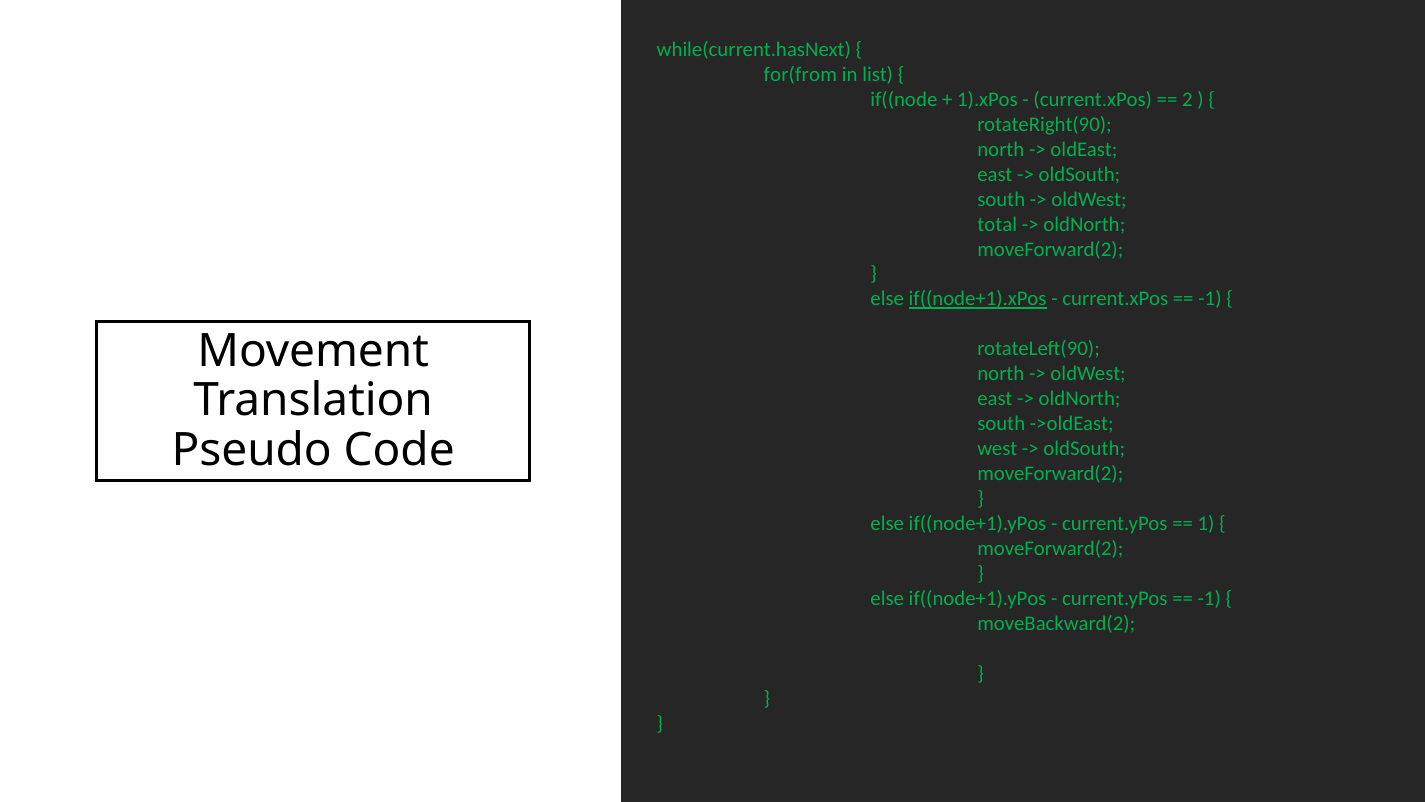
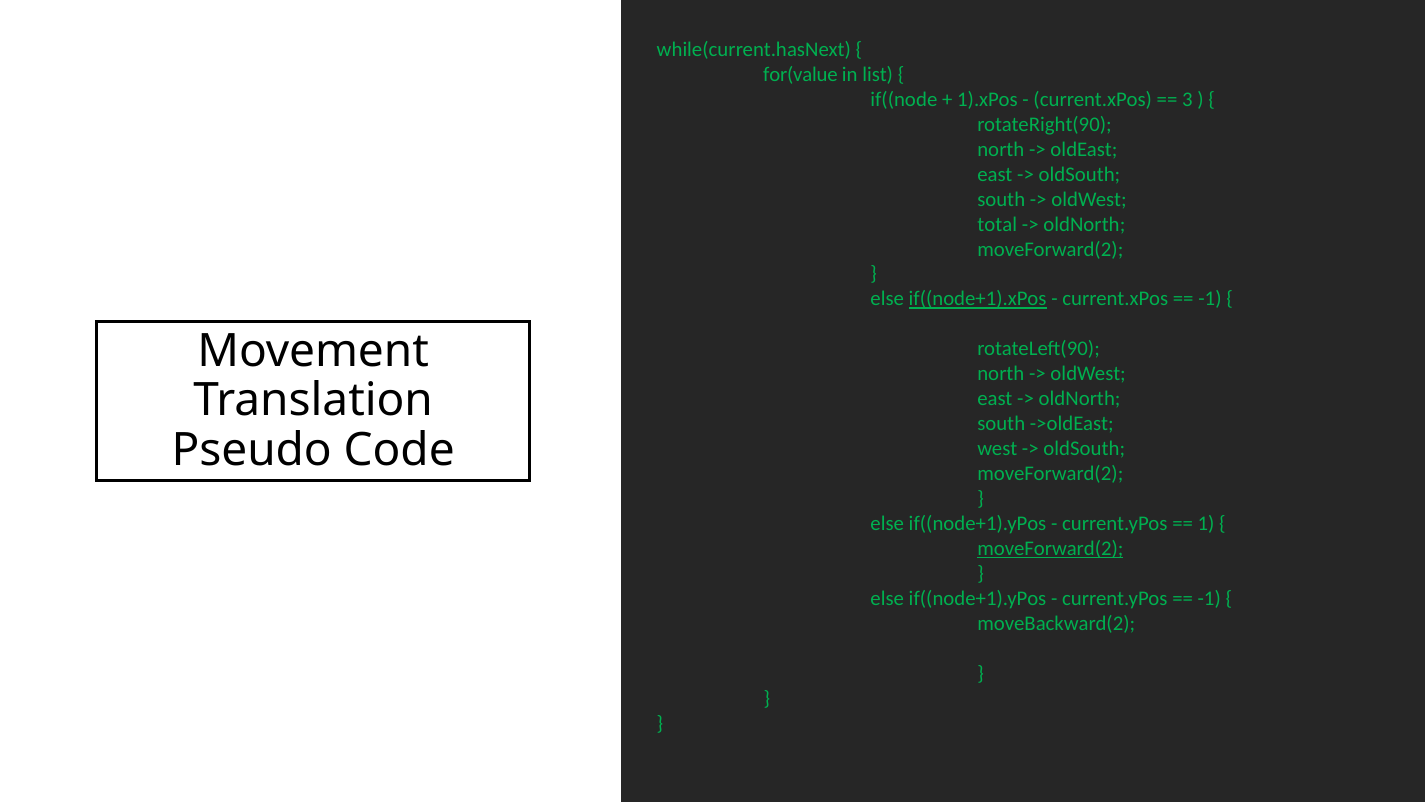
for(from: for(from -> for(value
2: 2 -> 3
moveForward(2 at (1050, 548) underline: none -> present
